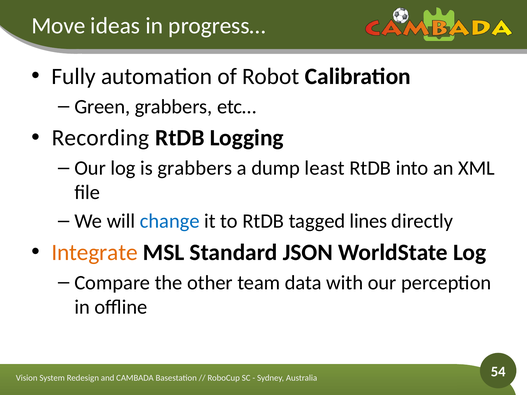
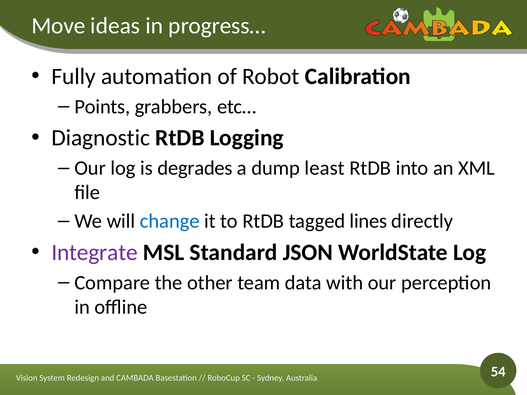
Green: Green -> Points
Recording: Recording -> Diagnostic
is grabbers: grabbers -> degrades
Integrate colour: orange -> purple
